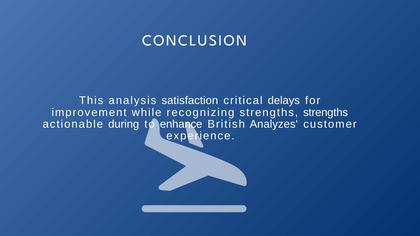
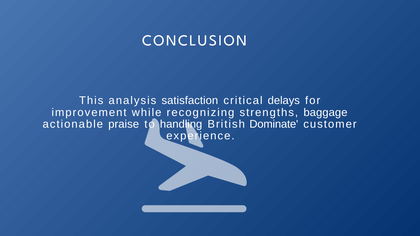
strengths strengths: strengths -> baggage
during: during -> praise
enhance: enhance -> handling
Analyzes: Analyzes -> Dominate
